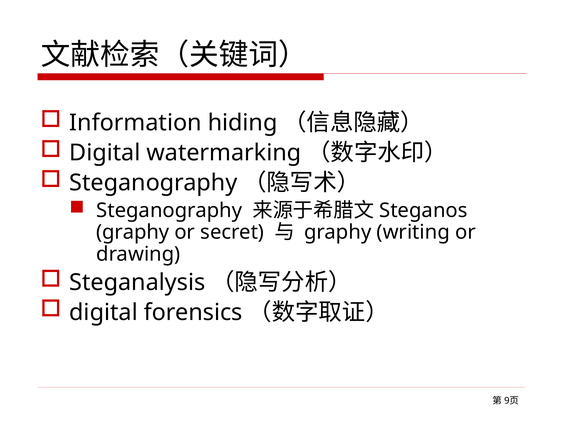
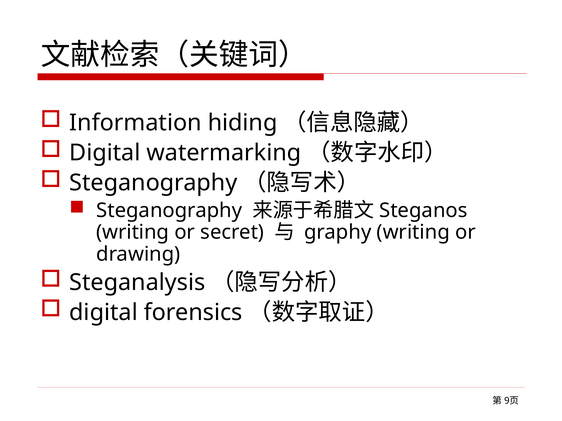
graphy at (133, 233): graphy -> writing
